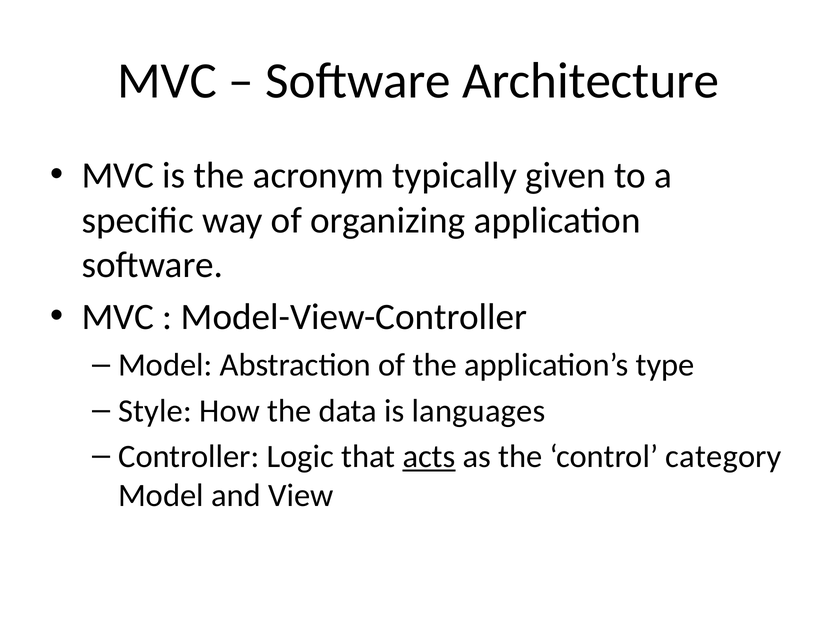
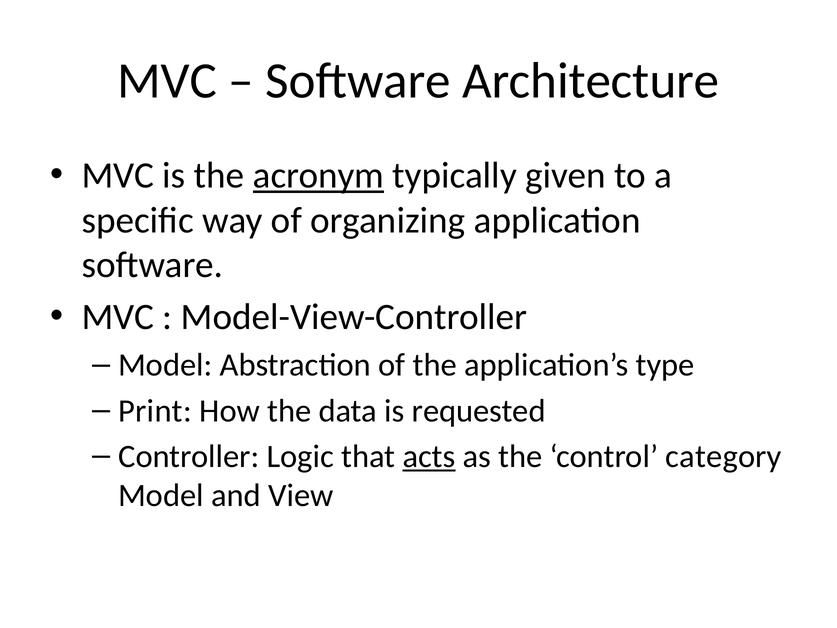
acronym underline: none -> present
Style: Style -> Print
languages: languages -> requested
